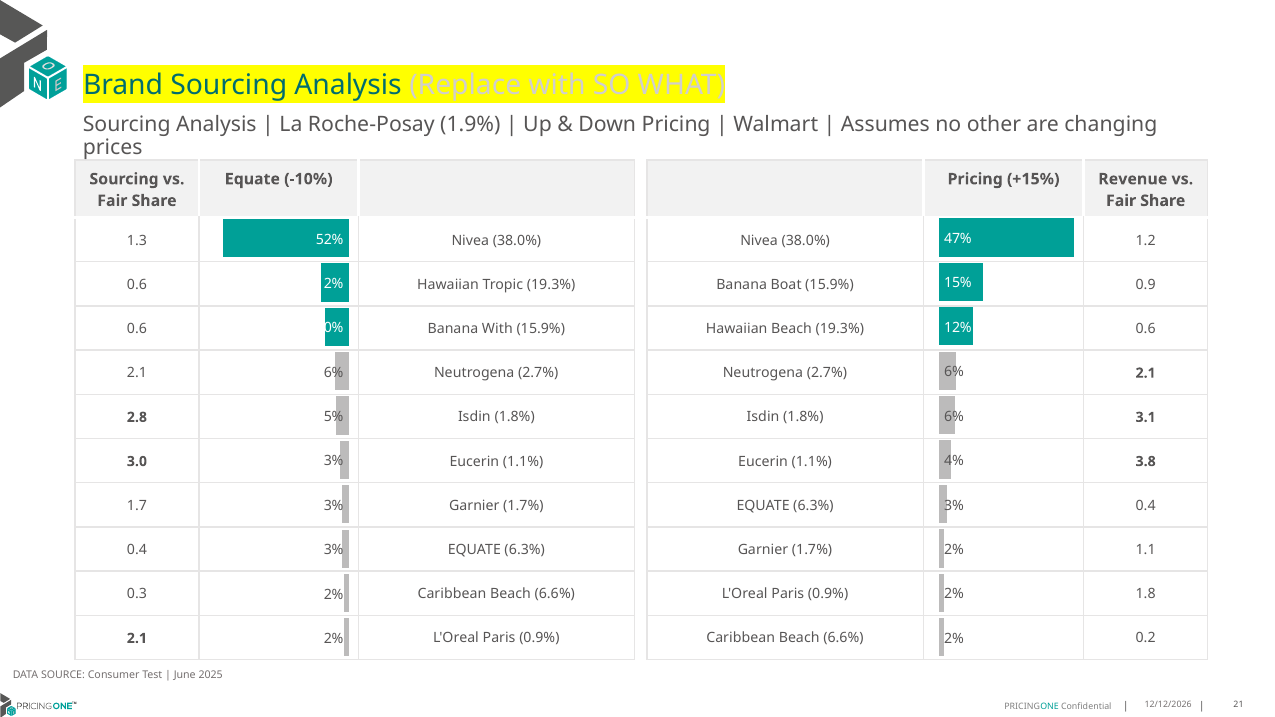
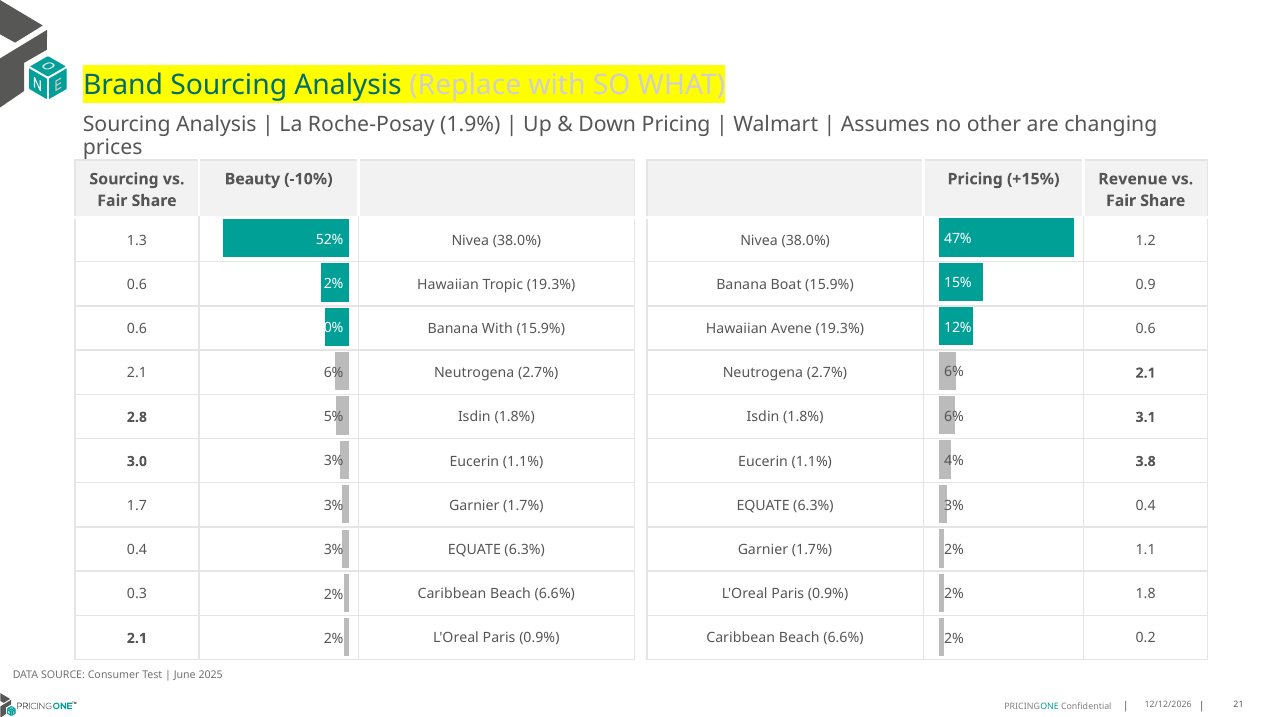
Equate at (252, 179): Equate -> Beauty
Hawaiian Beach: Beach -> Avene
